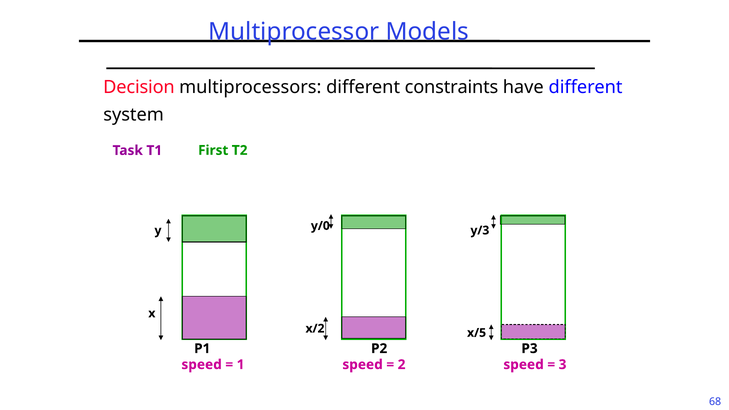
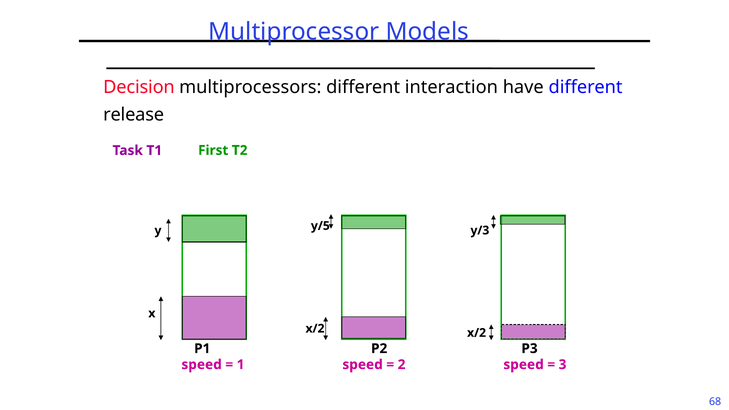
constraints: constraints -> interaction
system: system -> release
y/0: y/0 -> y/5
x/2 x/5: x/5 -> x/2
